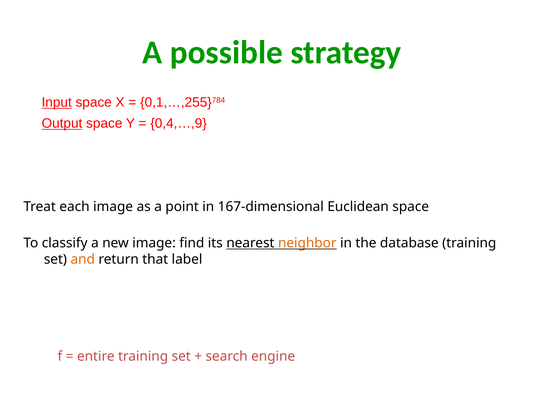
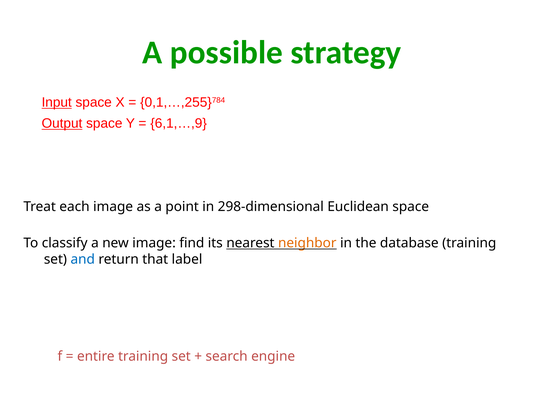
0,4,…,9: 0,4,…,9 -> 6,1,…,9
167-dimensional: 167-dimensional -> 298-dimensional
and colour: orange -> blue
